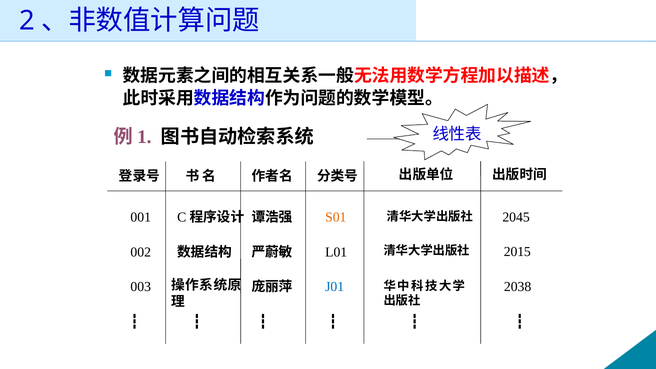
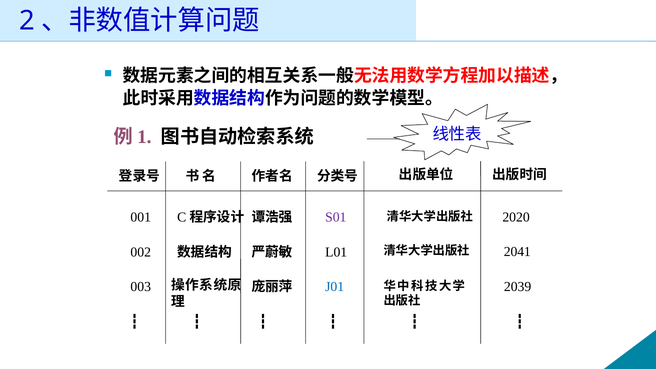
S01 colour: orange -> purple
2045: 2045 -> 2020
2015: 2015 -> 2041
2038: 2038 -> 2039
